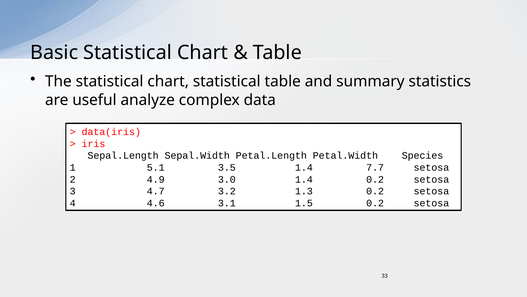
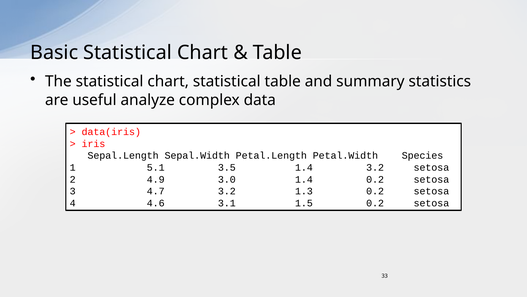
1.4 7.7: 7.7 -> 3.2
